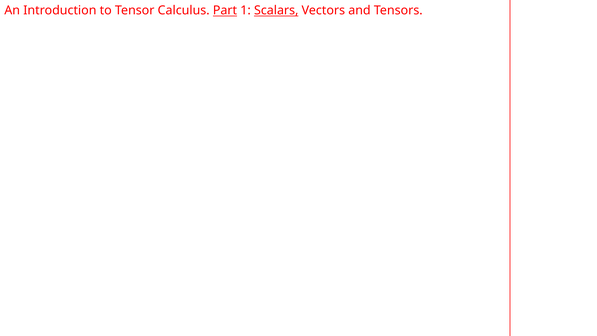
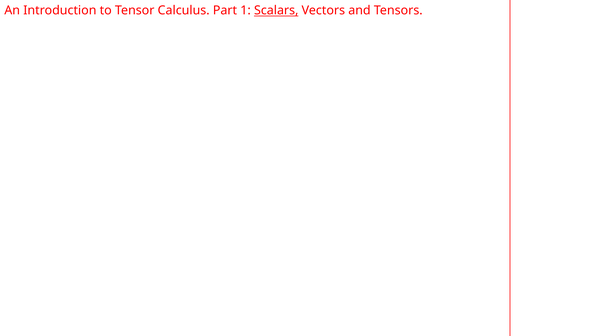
Part underline: present -> none
